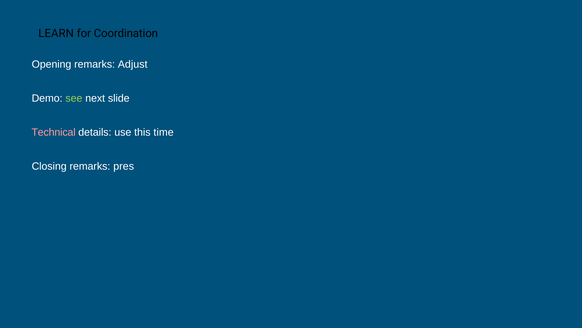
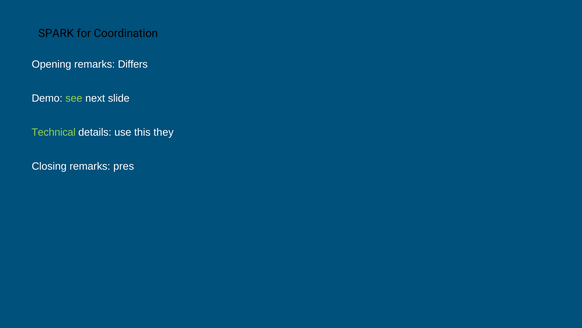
LEARN: LEARN -> SPARK
Adjust: Adjust -> Differs
Technical colour: pink -> light green
time: time -> they
